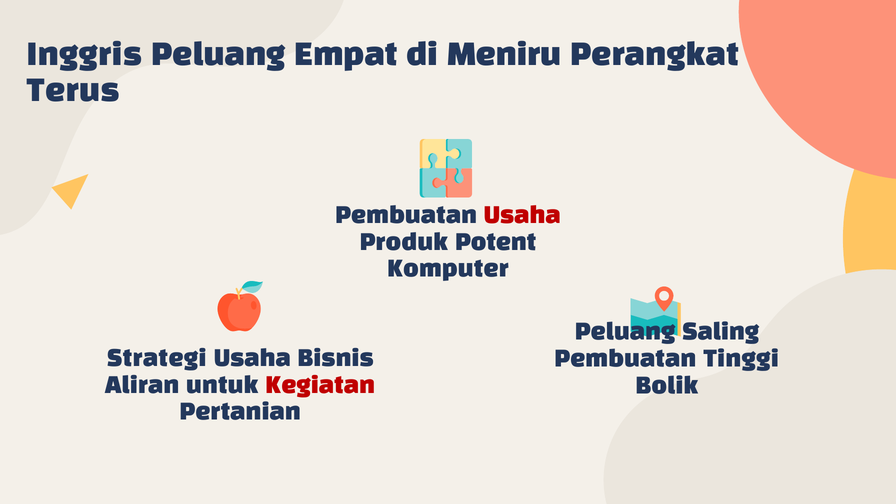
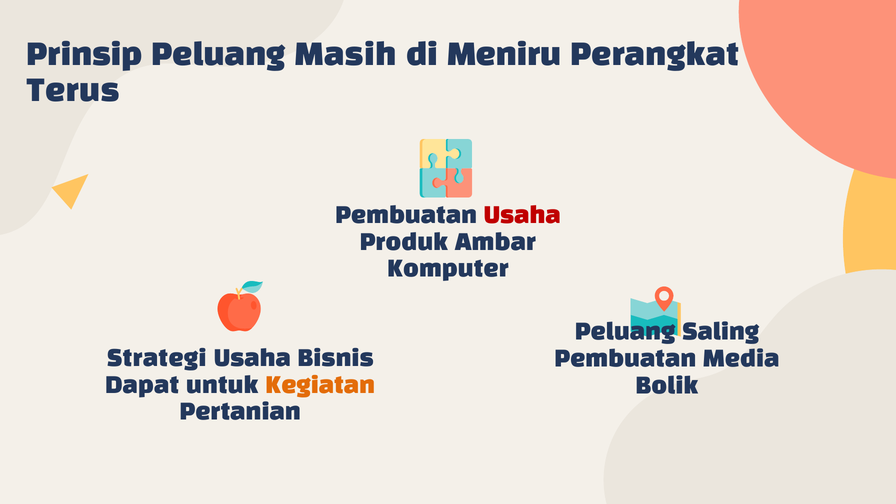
Inggris: Inggris -> Prinsip
Empat: Empat -> Masih
Potent: Potent -> Ambar
Tinggi: Tinggi -> Media
Aliran: Aliran -> Dapat
Kegiatan colour: red -> orange
